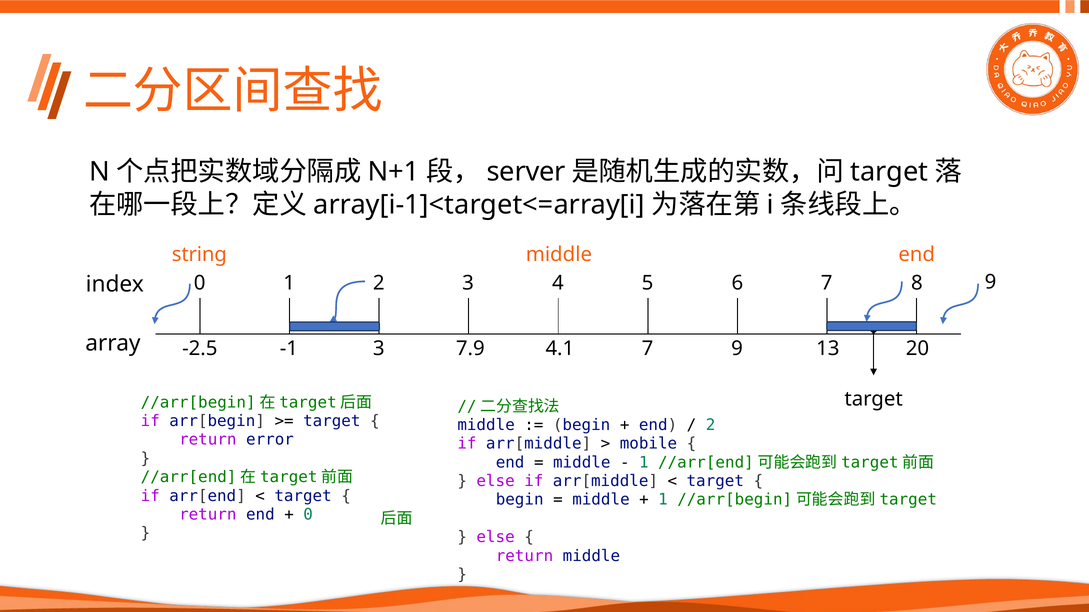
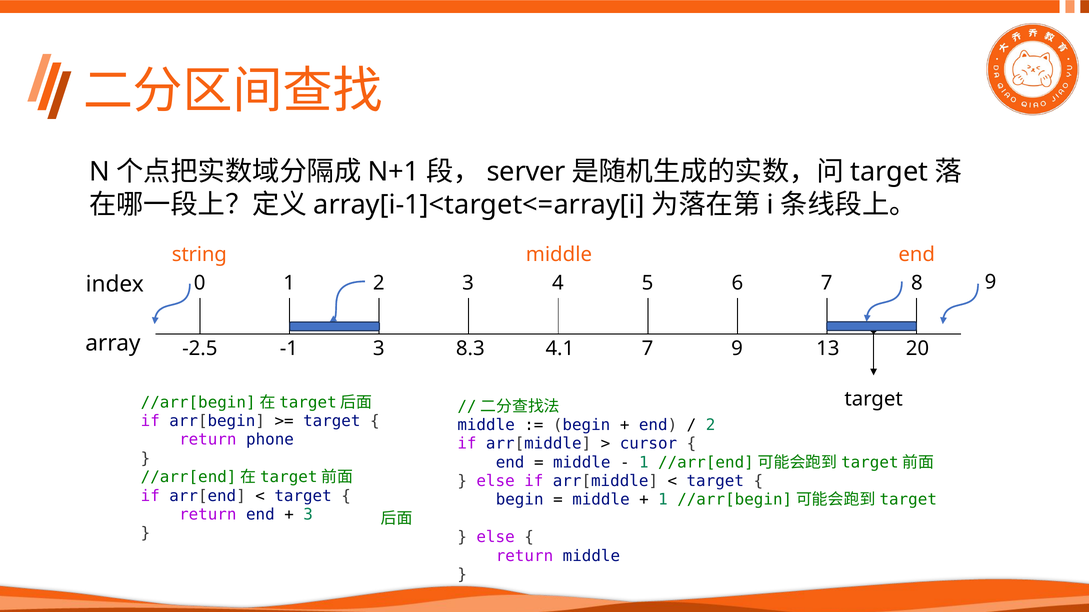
7.9: 7.9 -> 8.3
error: error -> phone
mobile: mobile -> cursor
0 at (308, 515): 0 -> 3
